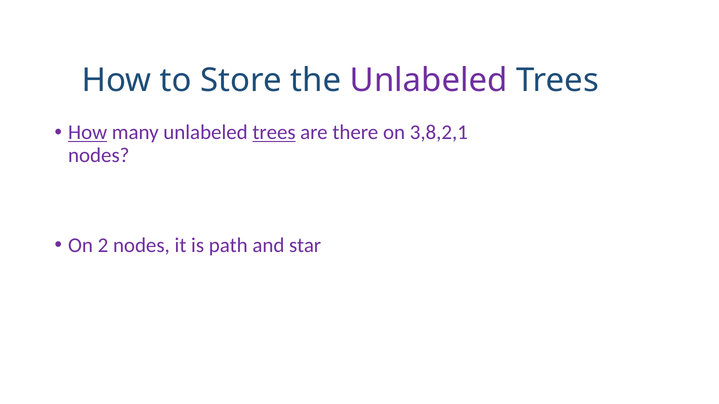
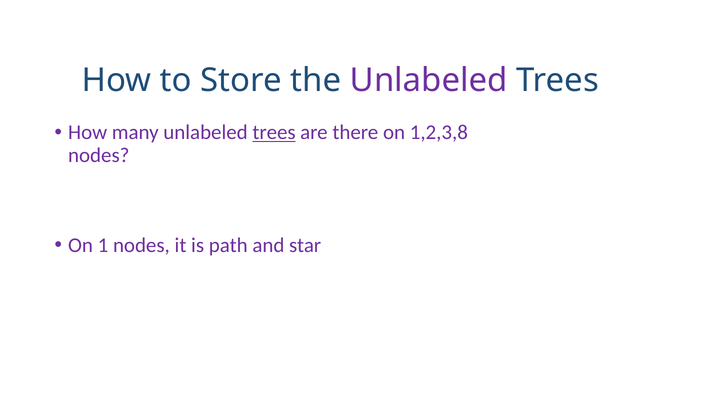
How at (88, 133) underline: present -> none
3,8,2,1: 3,8,2,1 -> 1,2,3,8
2: 2 -> 1
